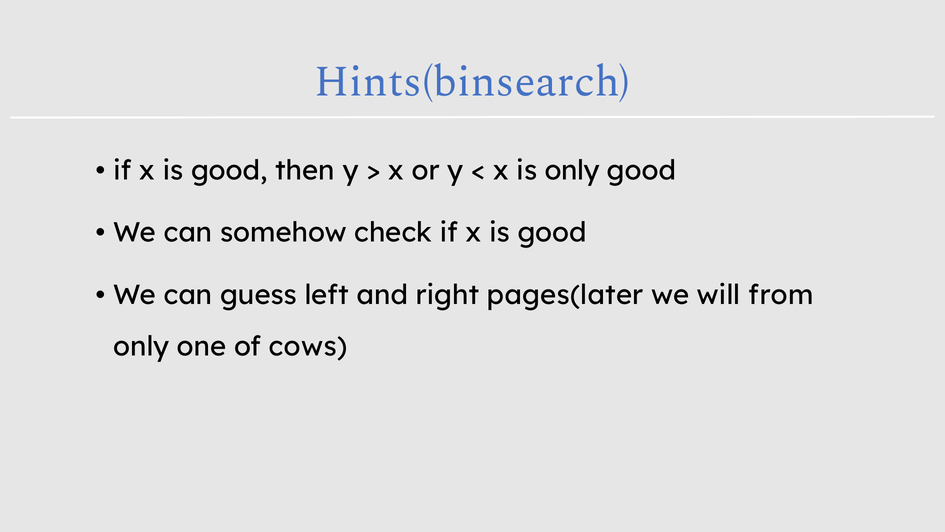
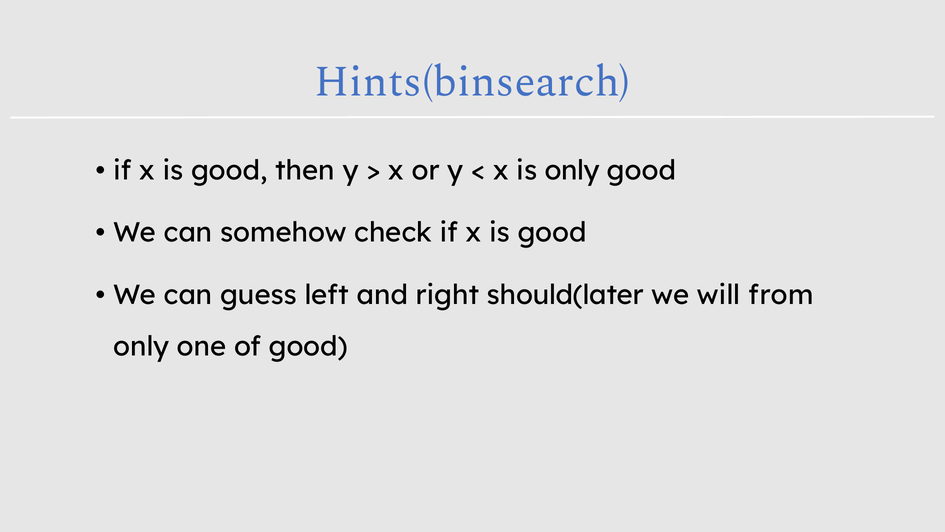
pages(later: pages(later -> should(later
of cows: cows -> good
